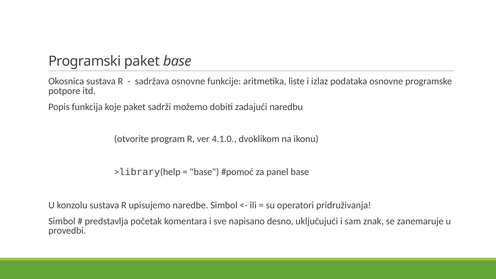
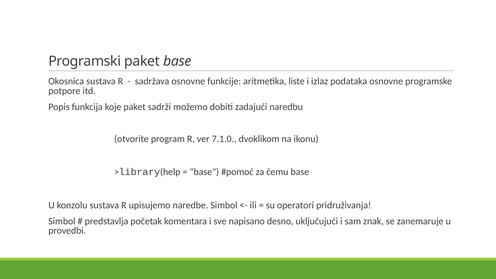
4.1.0: 4.1.0 -> 7.1.0
panel: panel -> čemu
